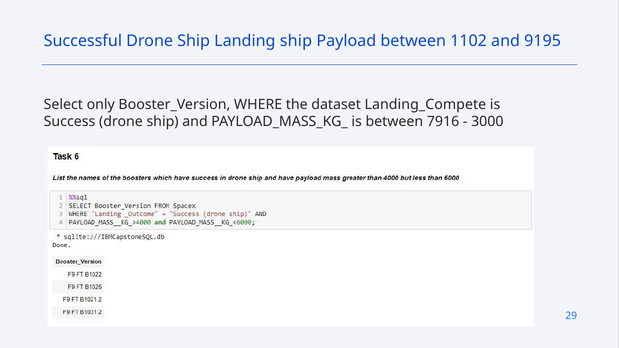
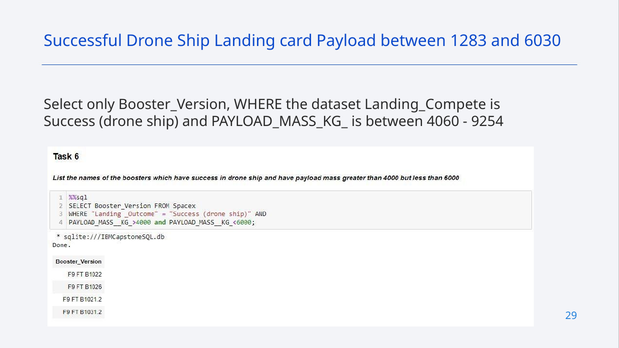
Landing ship: ship -> card
1102: 1102 -> 1283
9195: 9195 -> 6030
7916: 7916 -> 4060
3000: 3000 -> 9254
